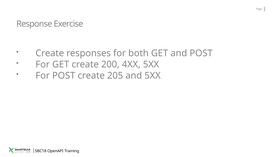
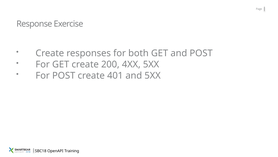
205: 205 -> 401
